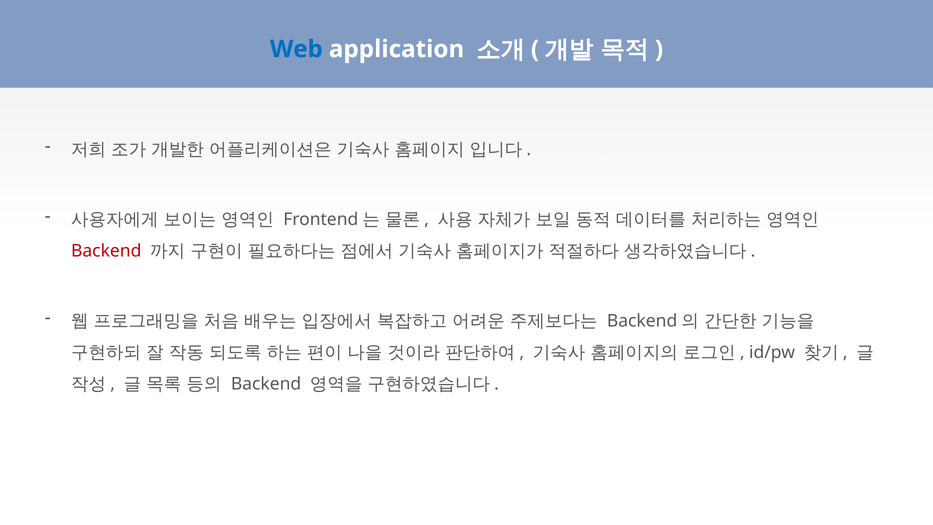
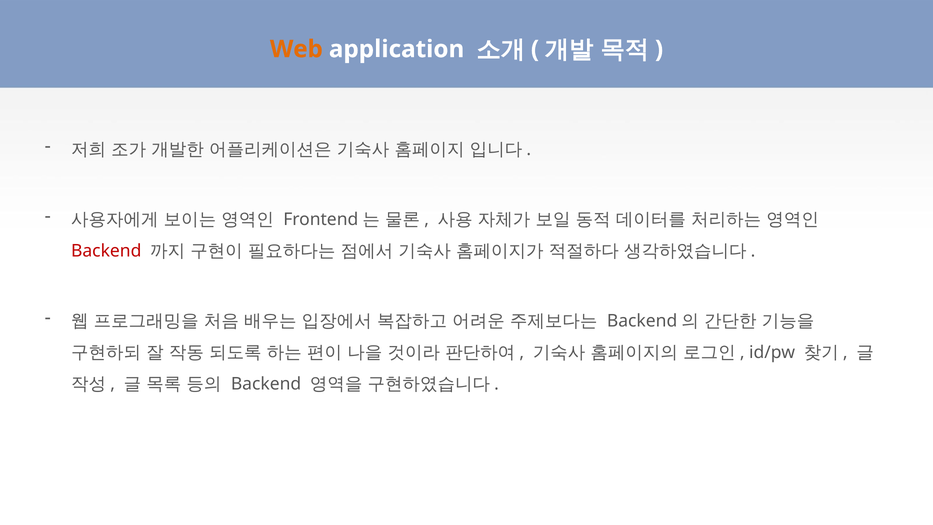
Web colour: blue -> orange
